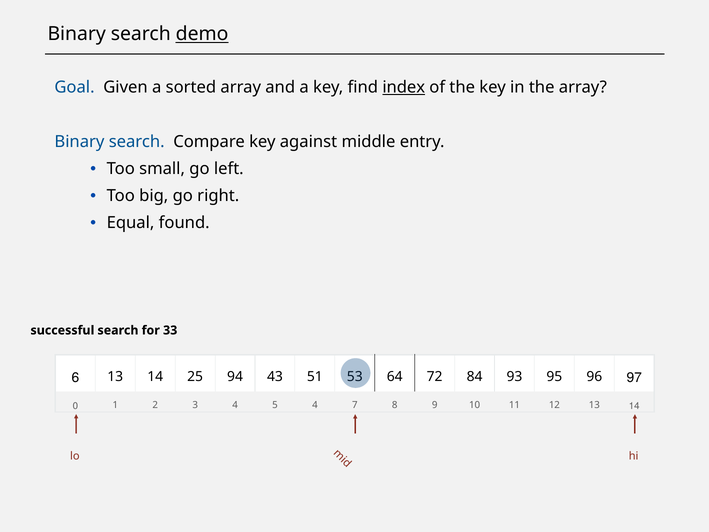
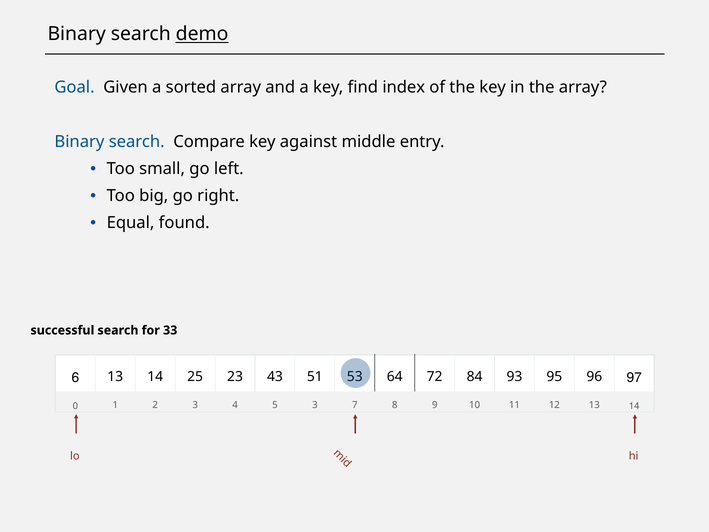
index underline: present -> none
94: 94 -> 23
5 4: 4 -> 3
